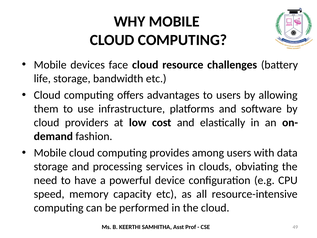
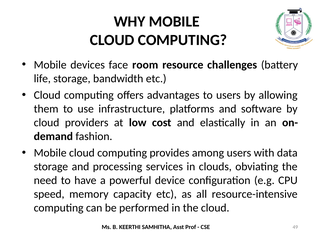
face cloud: cloud -> room
